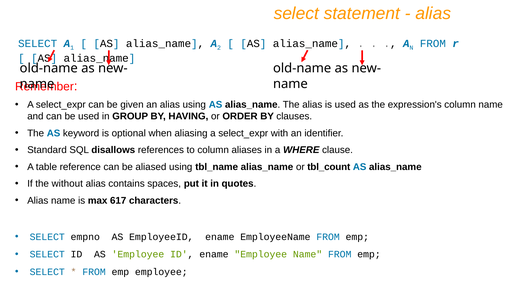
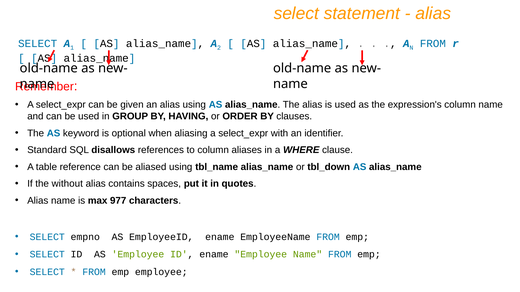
tbl_count: tbl_count -> tbl_down
617: 617 -> 977
